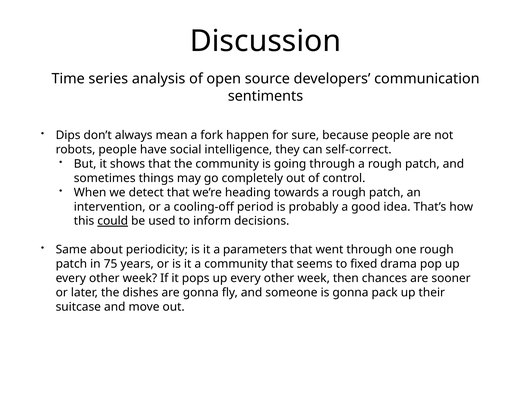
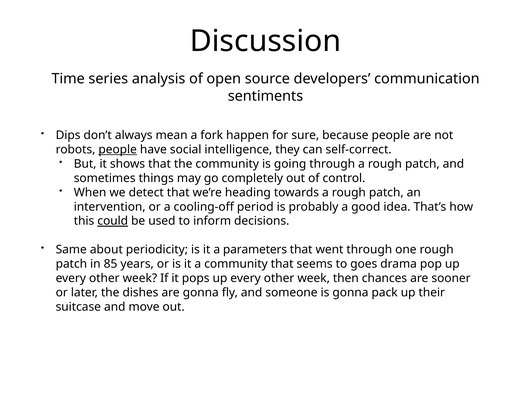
people at (118, 150) underline: none -> present
75: 75 -> 85
fixed: fixed -> goes
